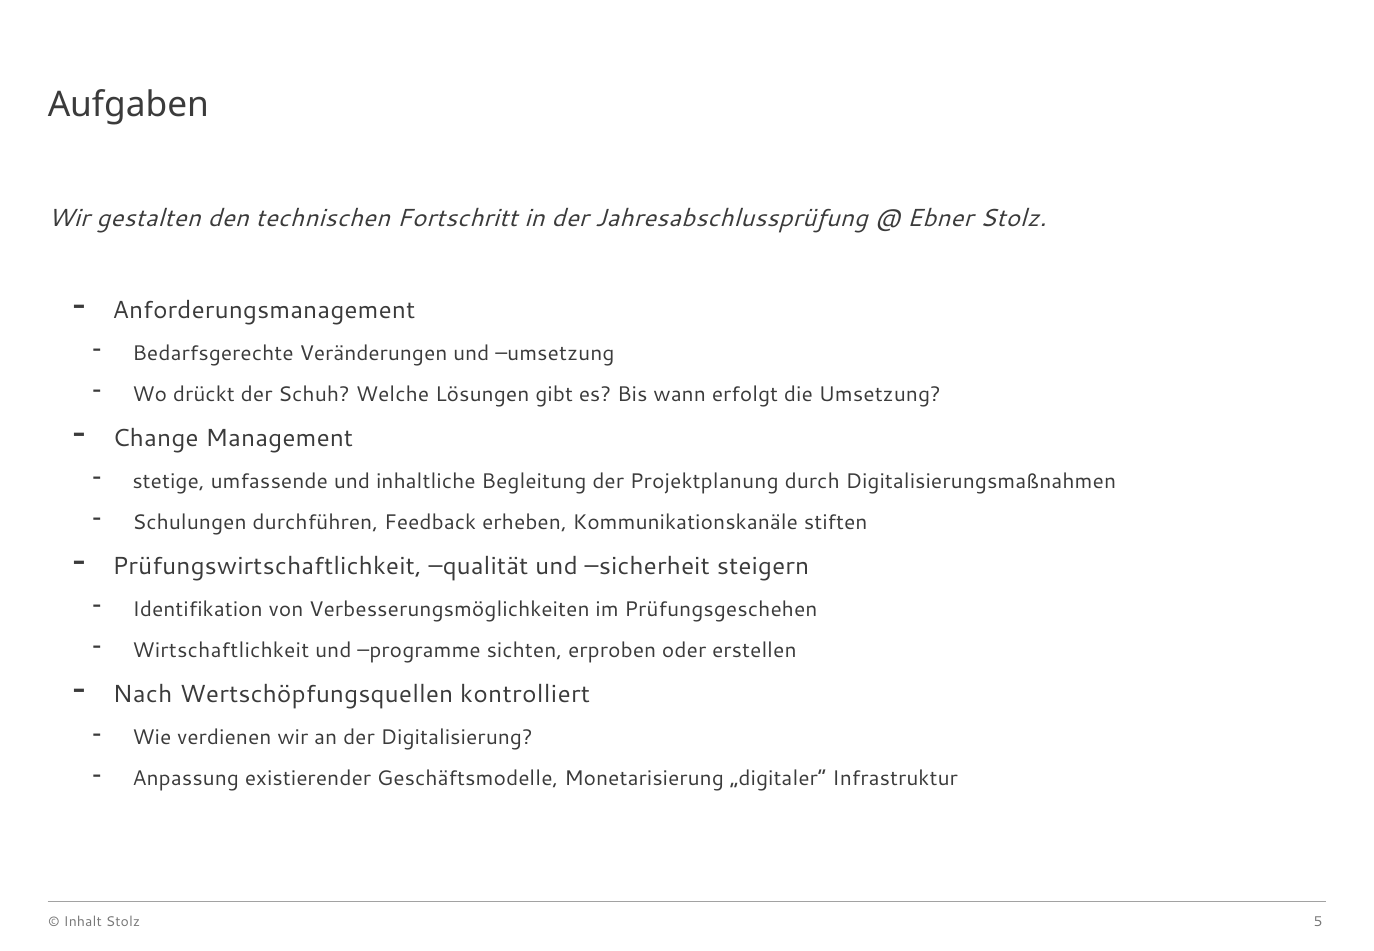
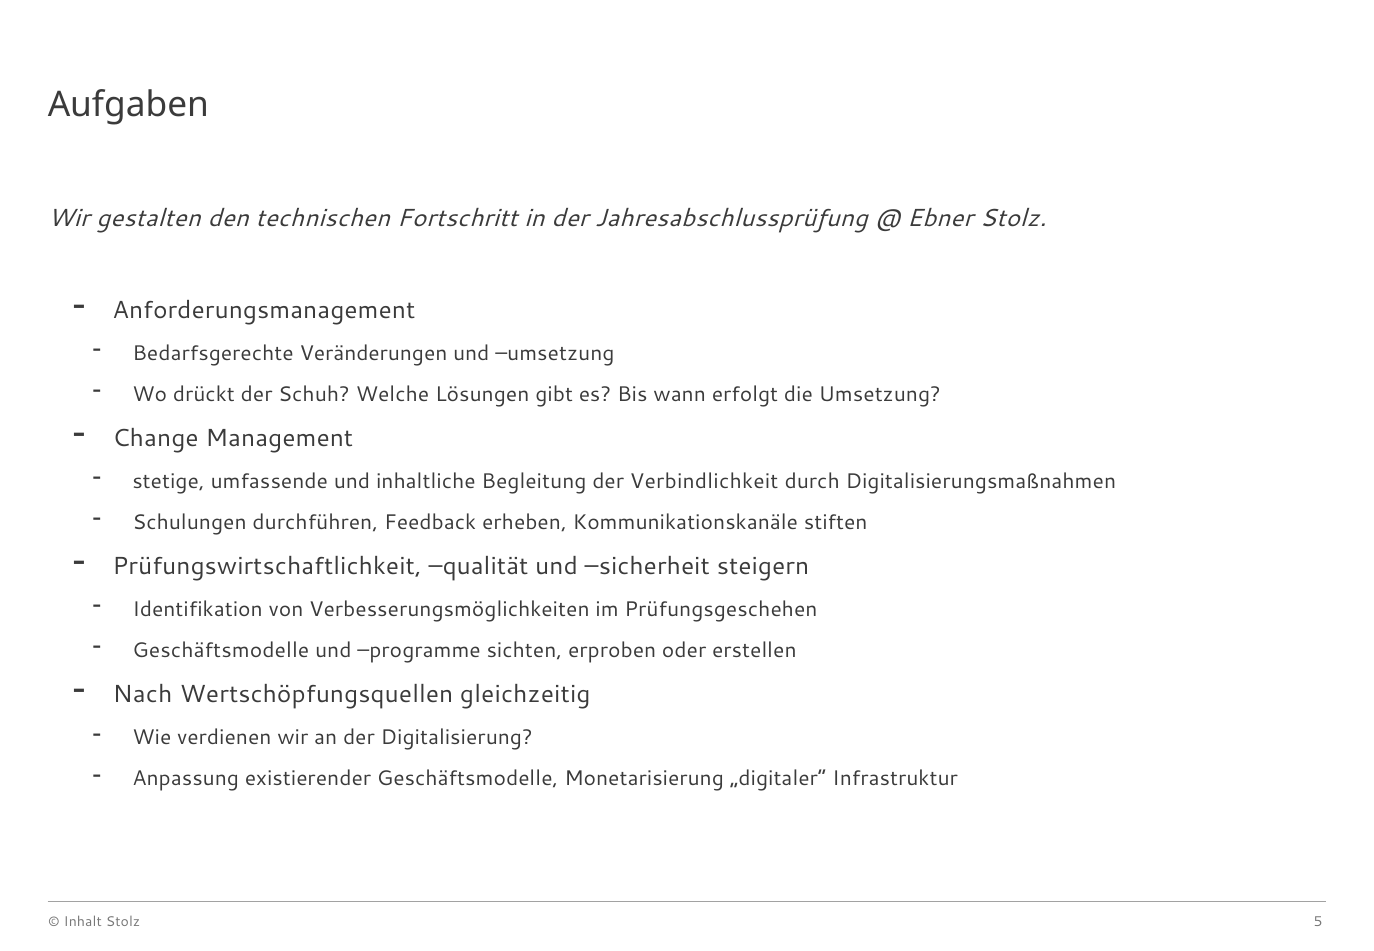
Projektplanung: Projektplanung -> Verbindlichkeit
Wirtschaftlichkeit at (221, 651): Wirtschaftlichkeit -> Geschäftsmodelle
kontrolliert: kontrolliert -> gleichzeitig
